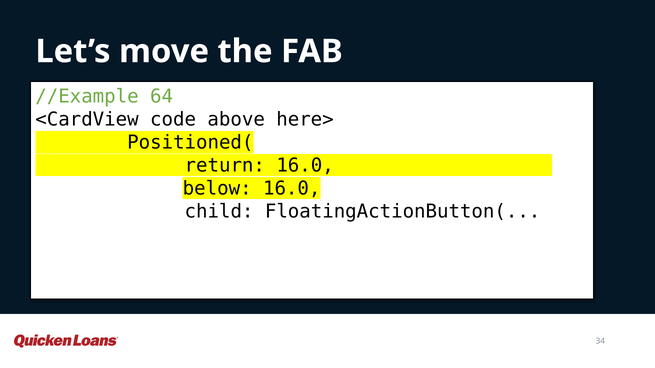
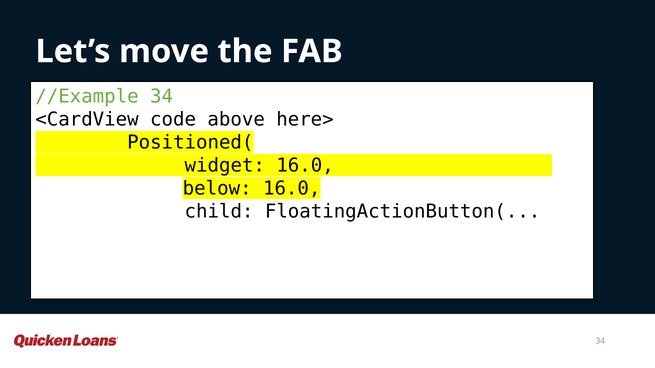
//Example 64: 64 -> 34
return: return -> widget
